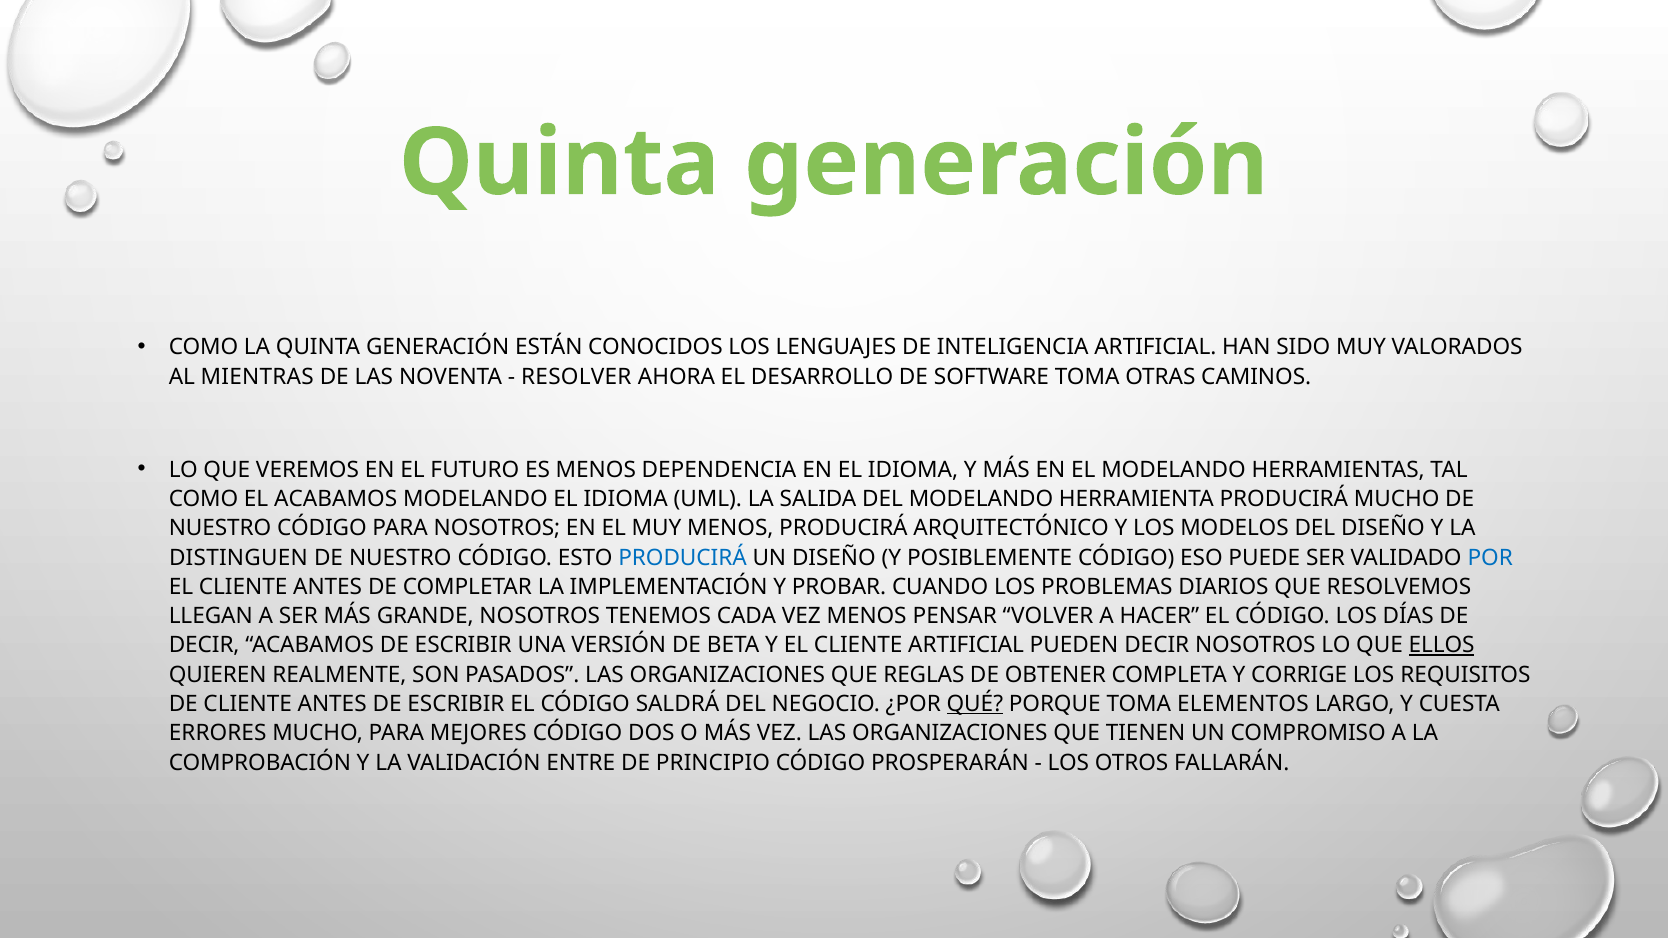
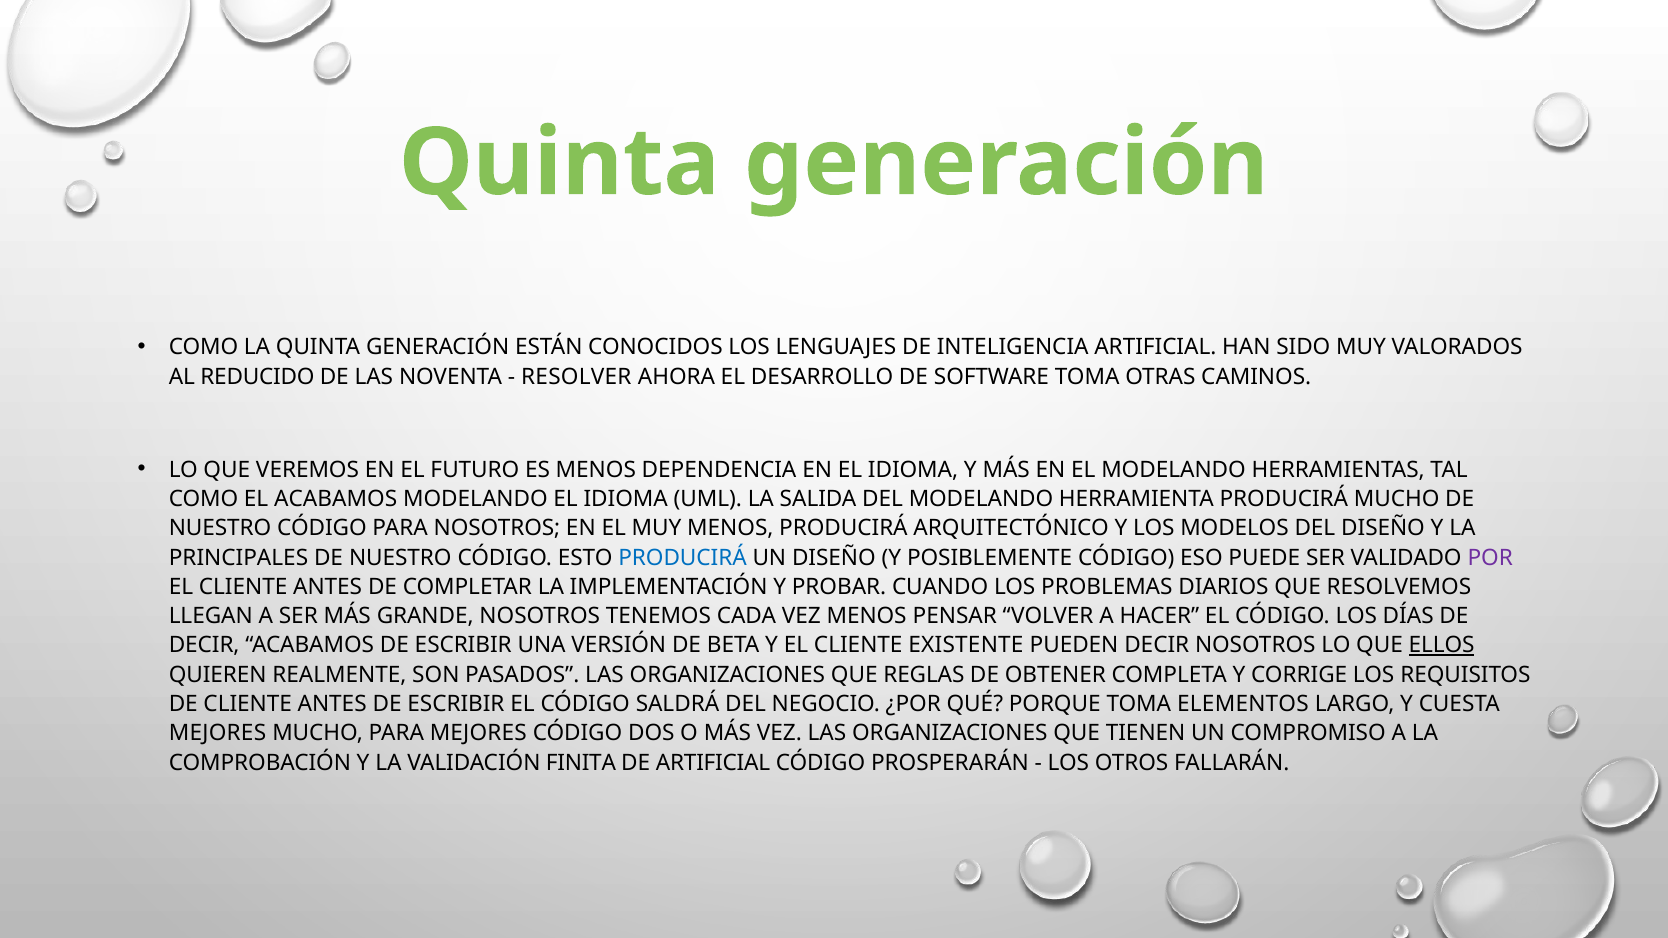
MIENTRAS: MIENTRAS -> REDUCIDO
DISTINGUEN: DISTINGUEN -> PRINCIPALES
POR colour: blue -> purple
CLIENTE ARTIFICIAL: ARTIFICIAL -> EXISTENTE
QUÉ underline: present -> none
ERRORES at (218, 734): ERRORES -> MEJORES
ENTRE: ENTRE -> FINITA
DE PRINCIPIO: PRINCIPIO -> ARTIFICIAL
